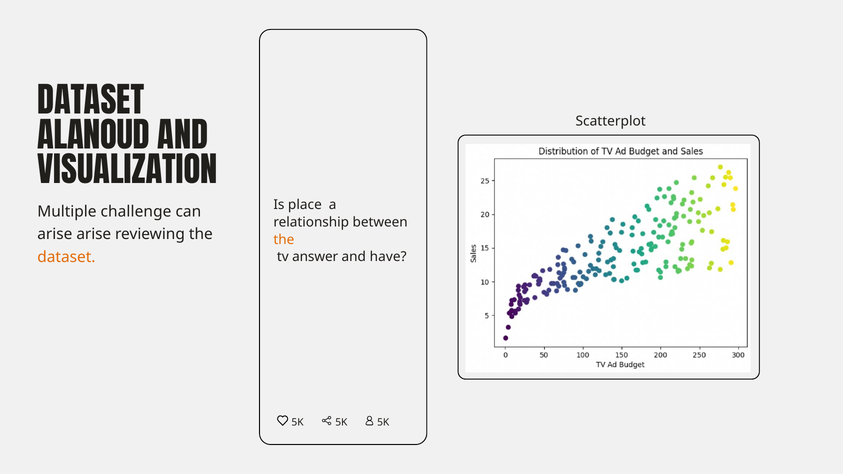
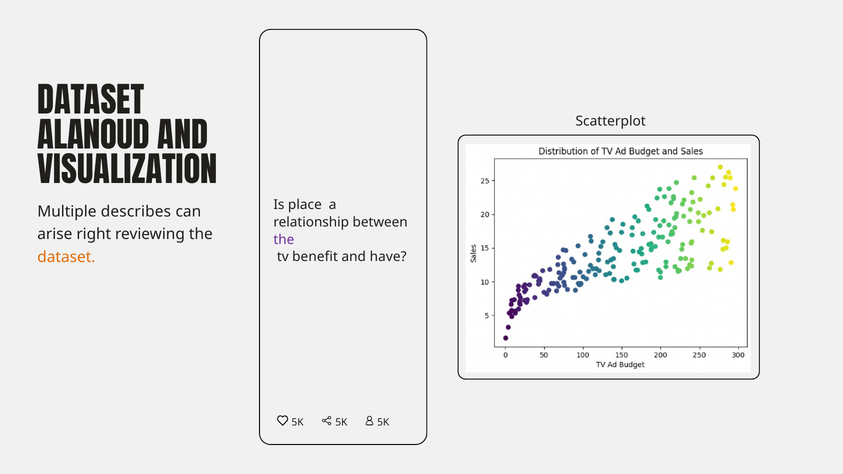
challenge: challenge -> describes
arise arise: arise -> right
the at (284, 240) colour: orange -> purple
answer: answer -> benefit
